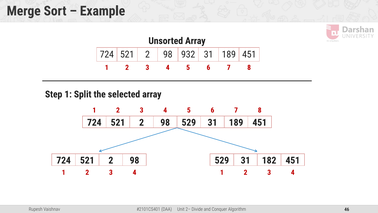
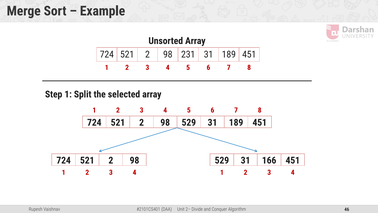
932: 932 -> 231
182: 182 -> 166
